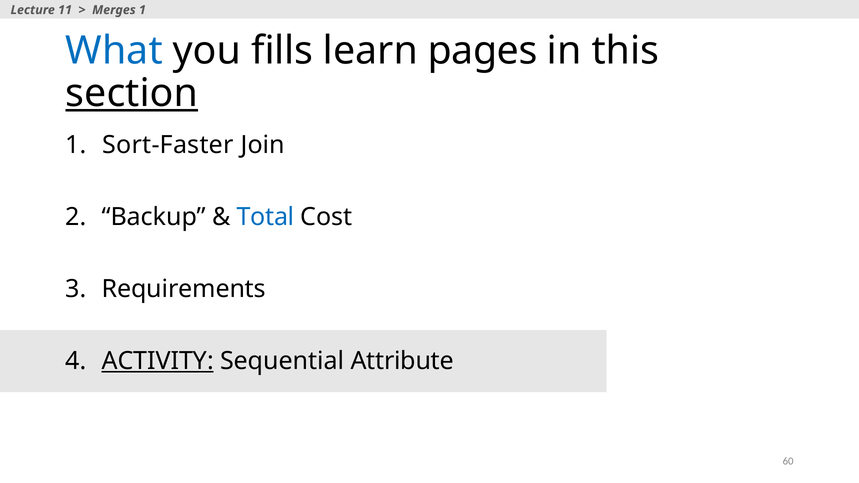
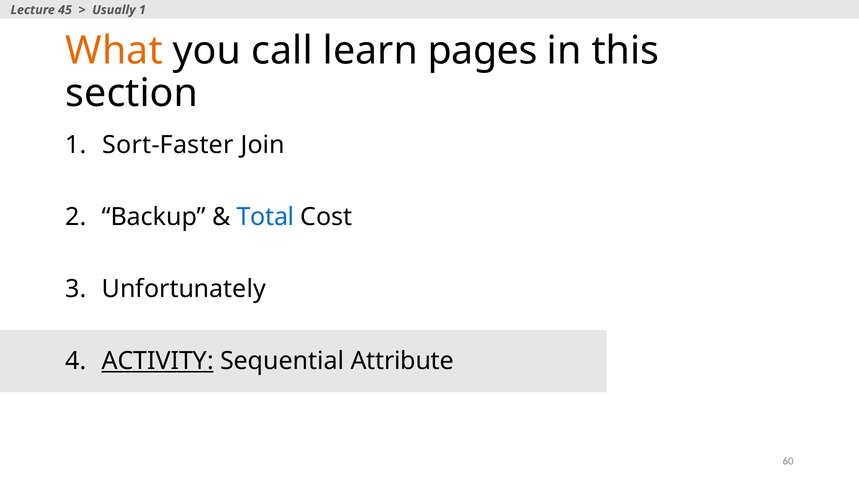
11: 11 -> 45
Merges: Merges -> Usually
What colour: blue -> orange
fills: fills -> call
section underline: present -> none
Requirements: Requirements -> Unfortunately
